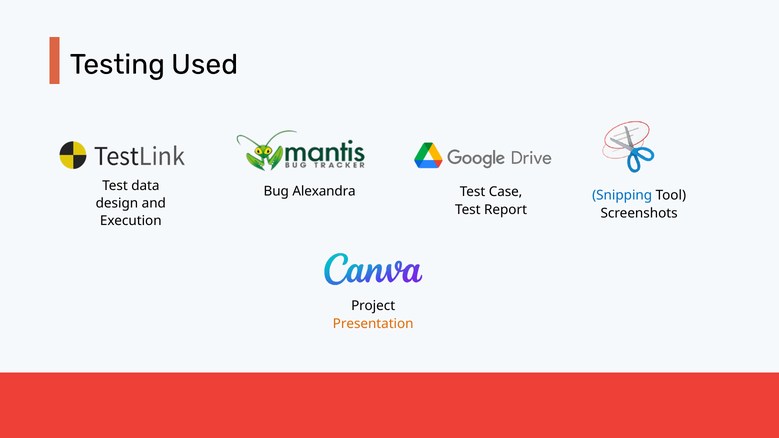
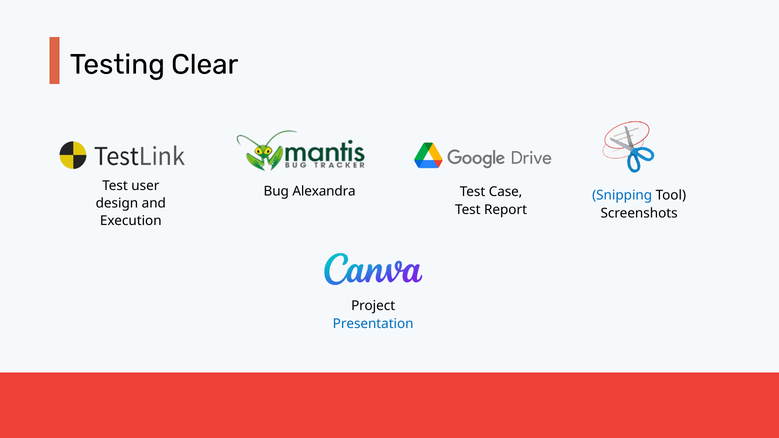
Used: Used -> Clear
data: data -> user
Presentation colour: orange -> blue
